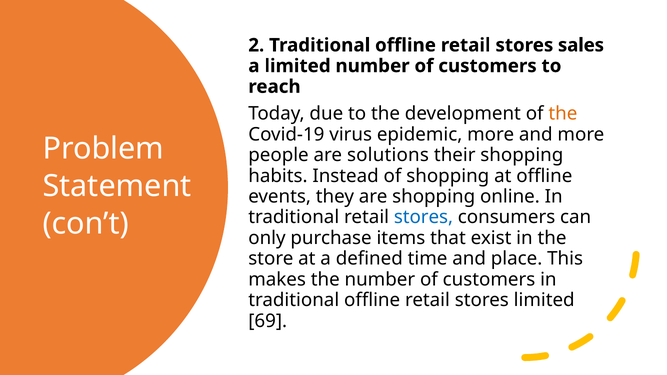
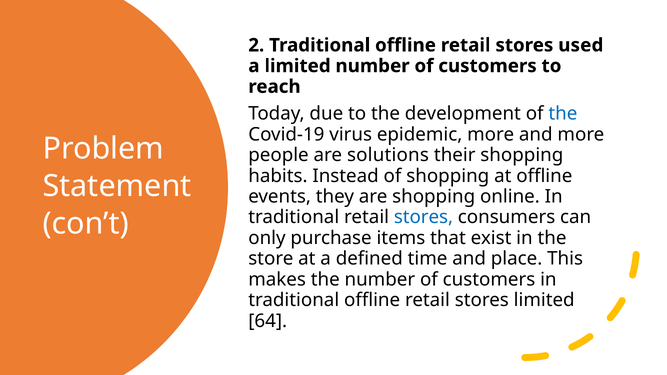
sales: sales -> used
the at (563, 114) colour: orange -> blue
69: 69 -> 64
